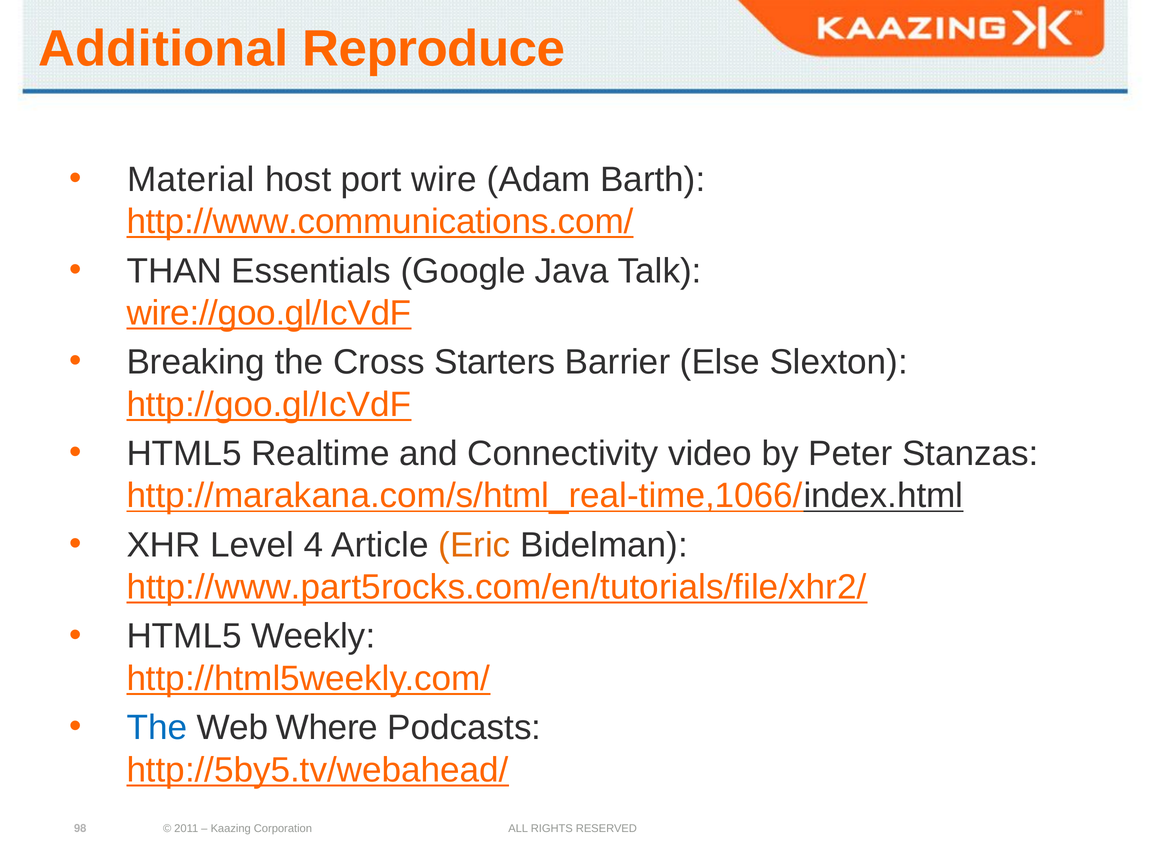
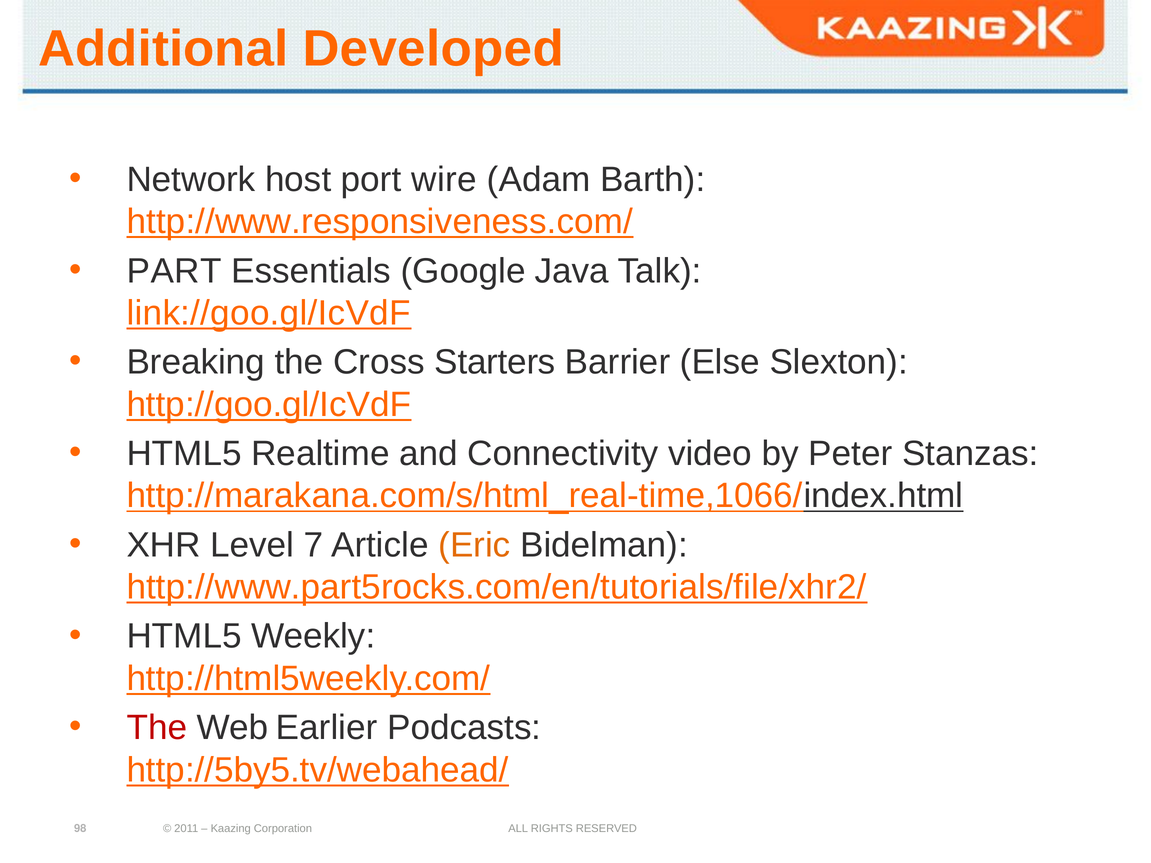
Reproduce: Reproduce -> Developed
Material: Material -> Network
http://www.communications.com/: http://www.communications.com/ -> http://www.responsiveness.com/
THAN: THAN -> PART
wire://goo.gl/IcVdF: wire://goo.gl/IcVdF -> link://goo.gl/IcVdF
4: 4 -> 7
The at (157, 728) colour: blue -> red
Where: Where -> Earlier
